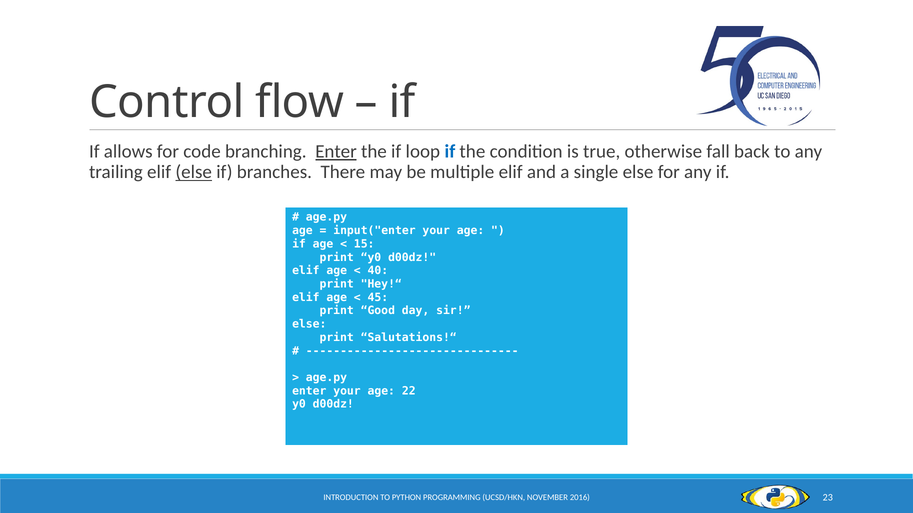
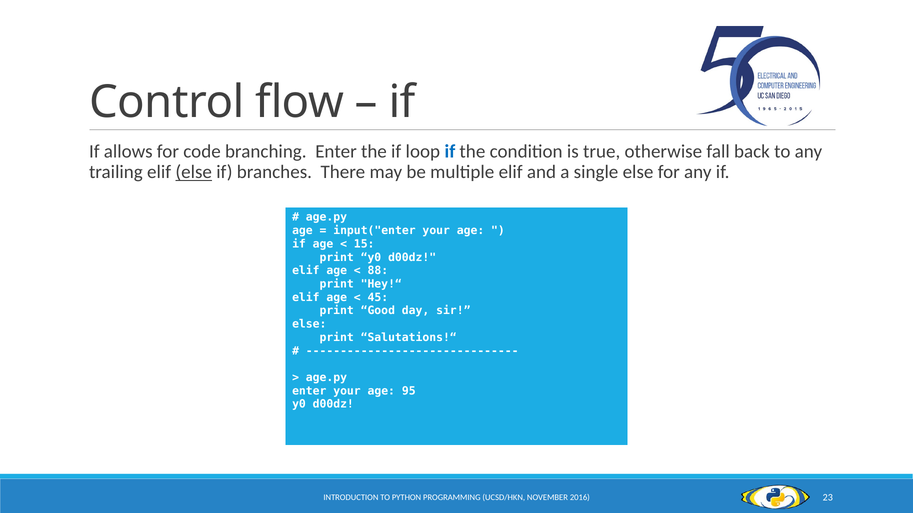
Enter at (336, 152) underline: present -> none
40: 40 -> 88
22: 22 -> 95
